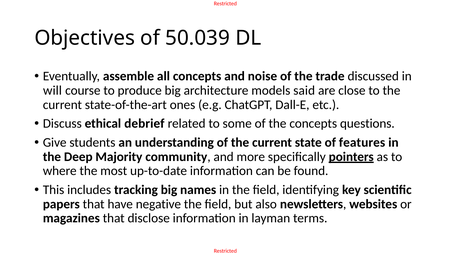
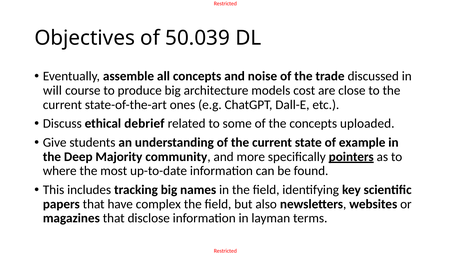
said: said -> cost
questions: questions -> uploaded
features: features -> example
negative: negative -> complex
